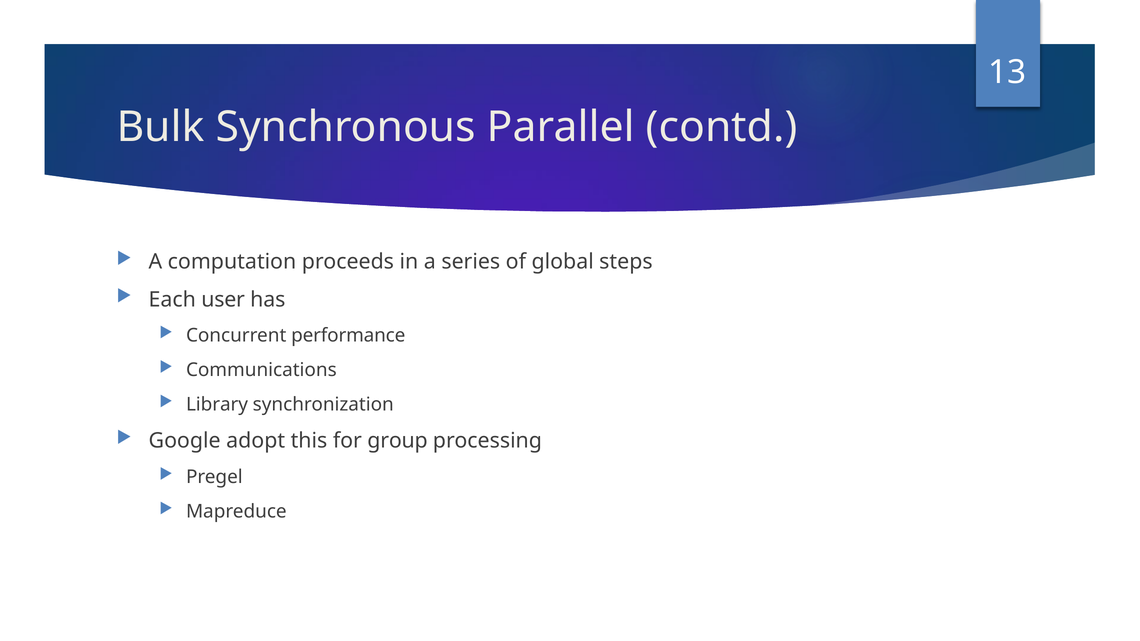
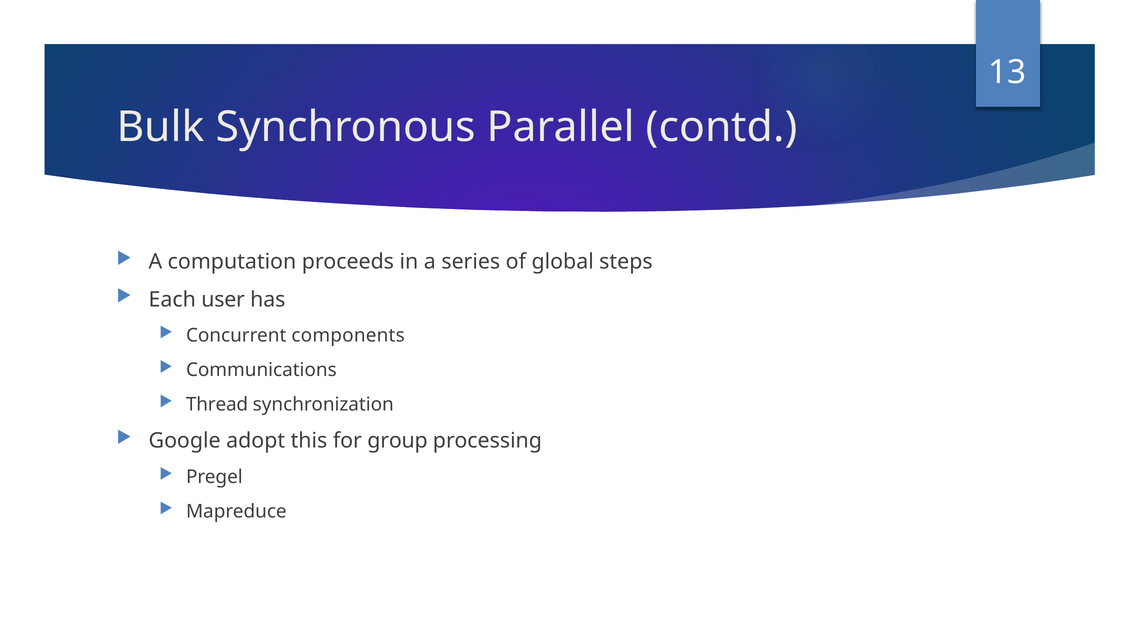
performance: performance -> components
Library: Library -> Thread
